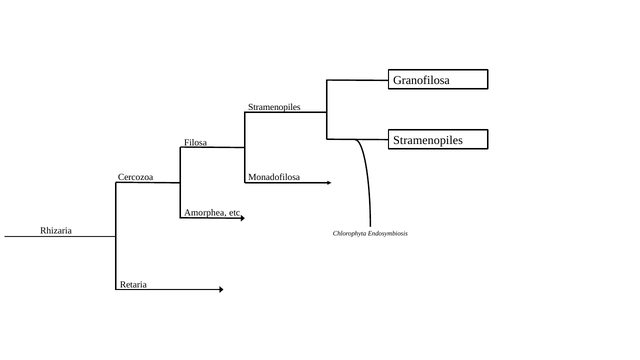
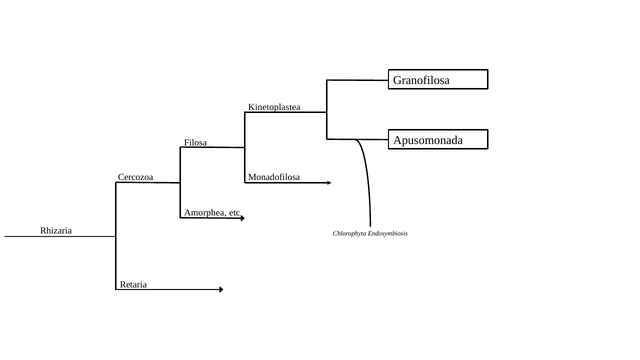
Stramenopiles at (274, 107): Stramenopiles -> Kinetoplastea
Stramenopiles at (428, 140): Stramenopiles -> Apusomonada
